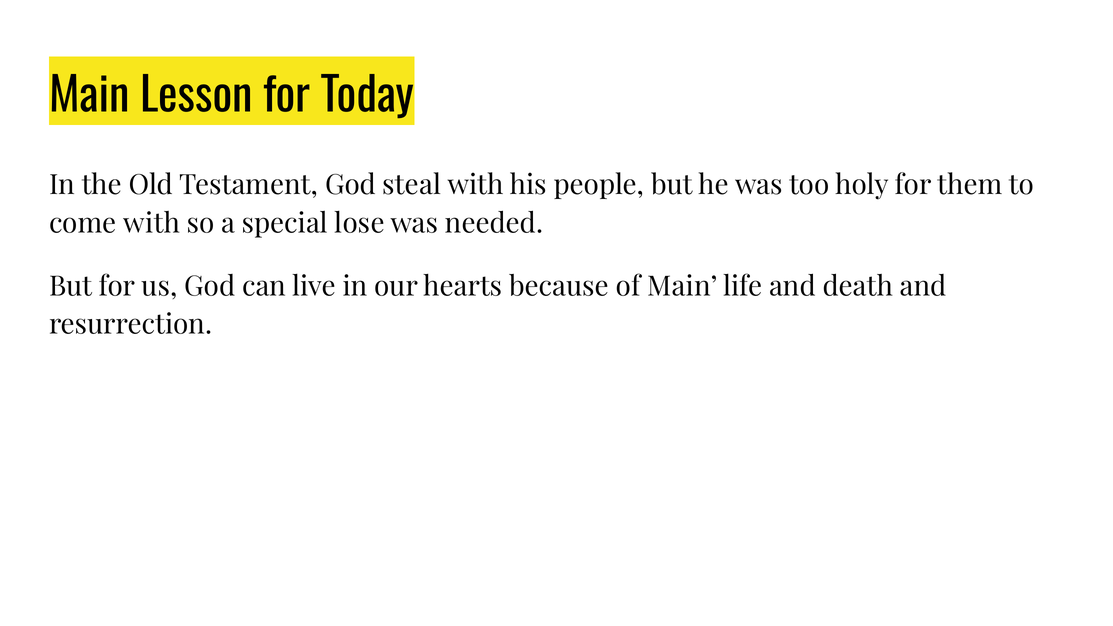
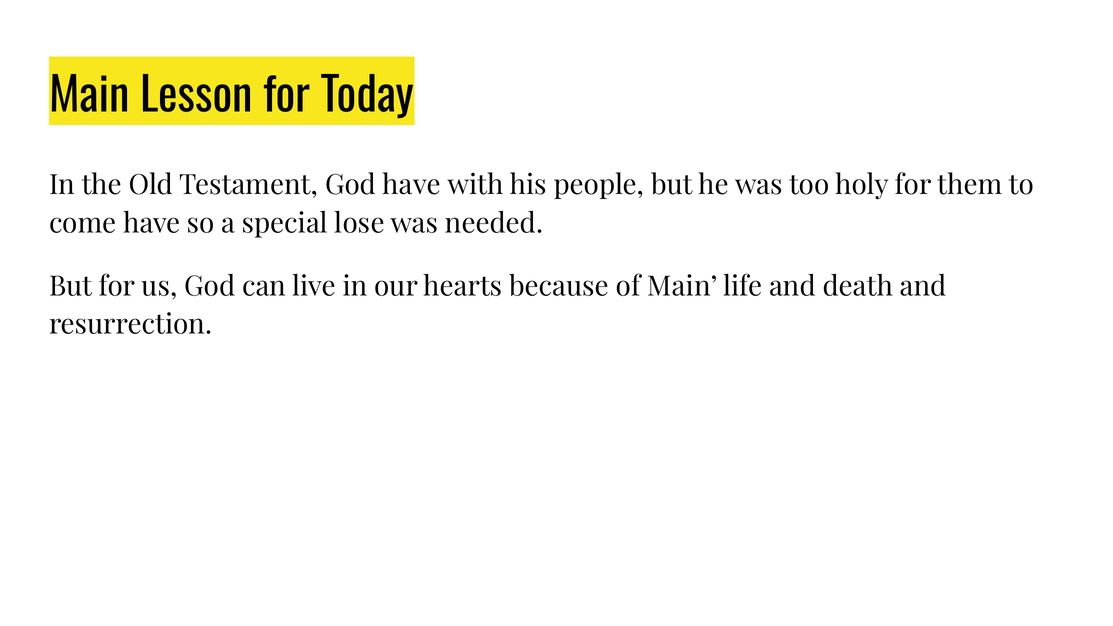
God steal: steal -> have
come with: with -> have
